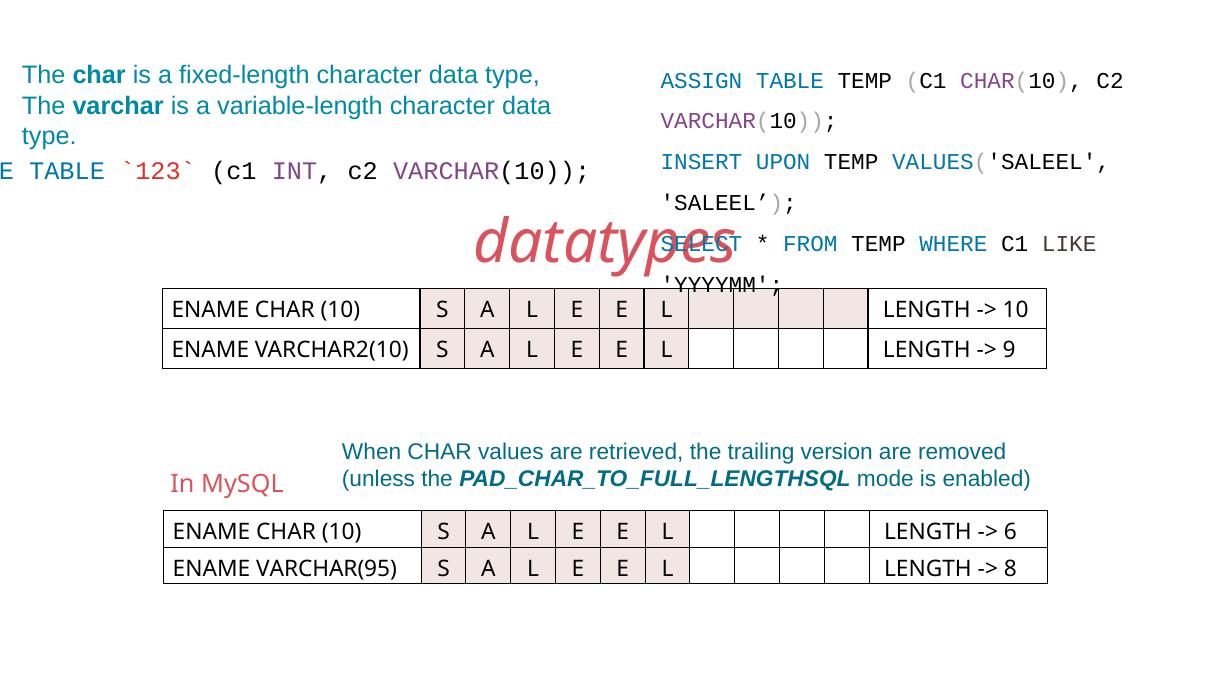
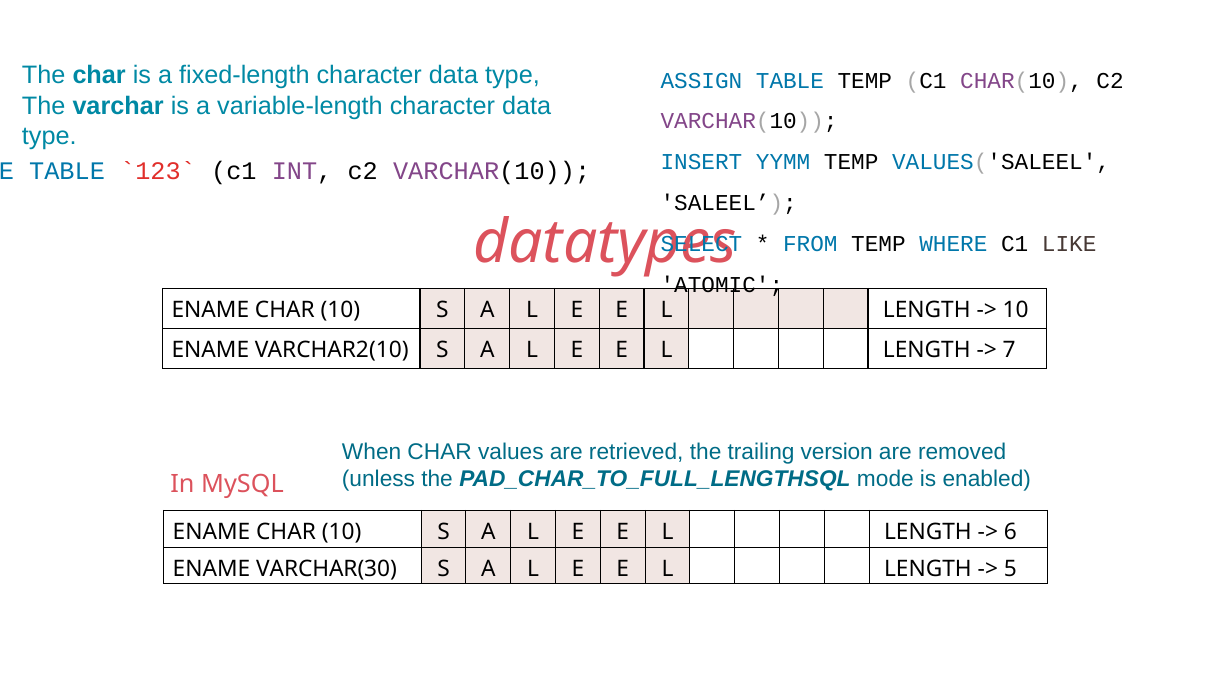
UPON: UPON -> YYMM
YYYYMM: YYYYMM -> ATOMIC
9: 9 -> 7
VARCHAR(95: VARCHAR(95 -> VARCHAR(30
8: 8 -> 5
